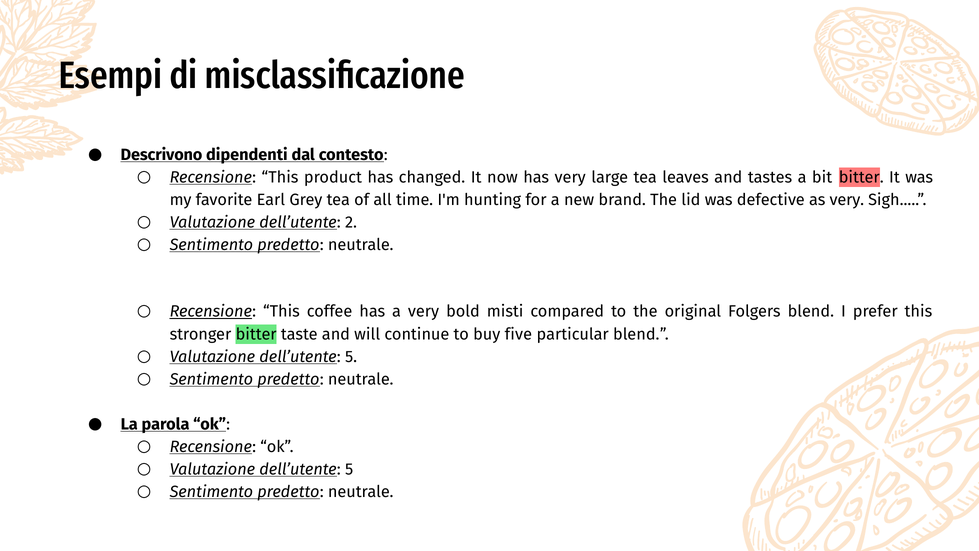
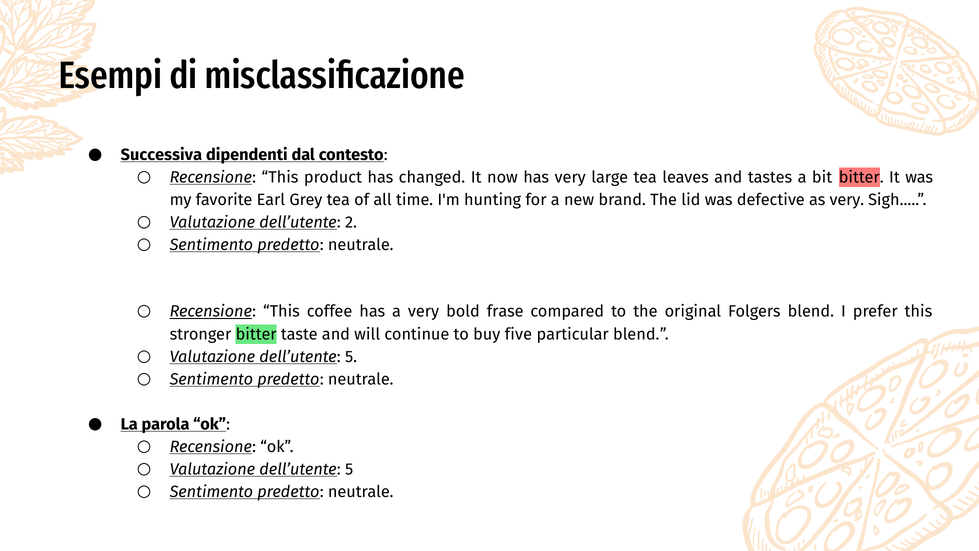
Descrivono: Descrivono -> Successiva
misti: misti -> frase
